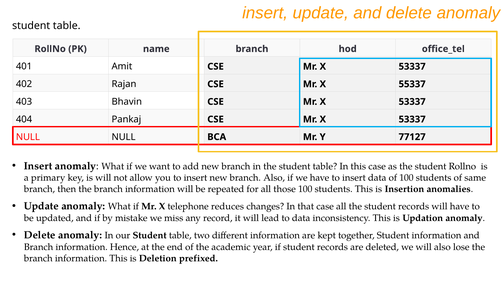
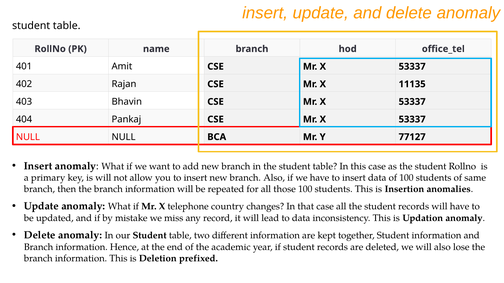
55337: 55337 -> 11135
reduces: reduces -> country
